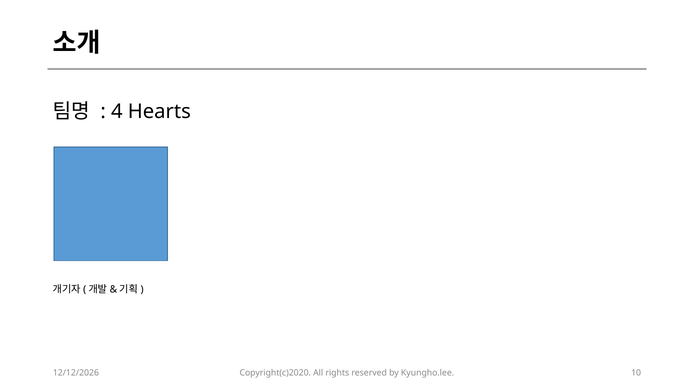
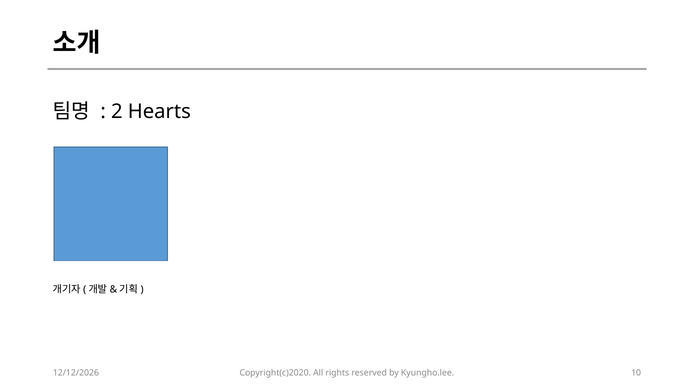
4: 4 -> 2
